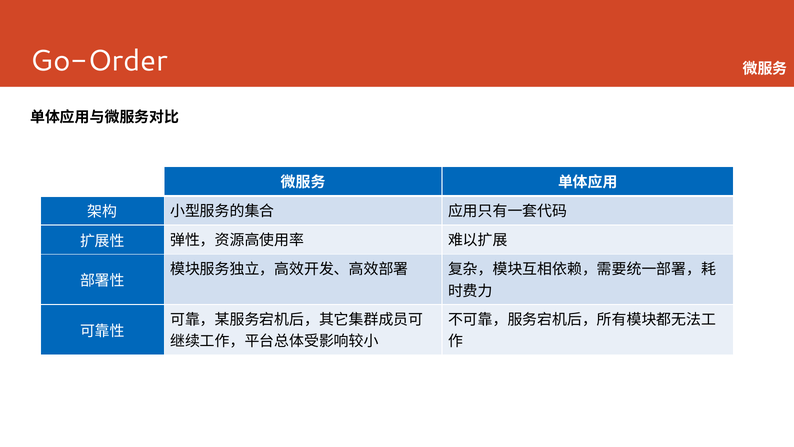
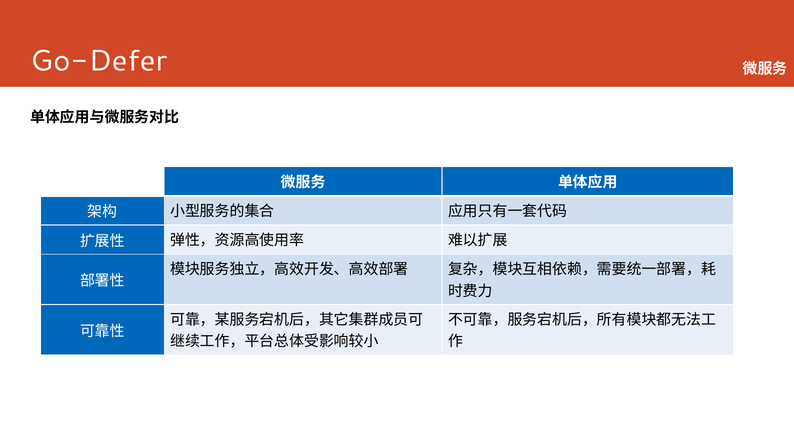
Go-Order: Go-Order -> Go-Defer
